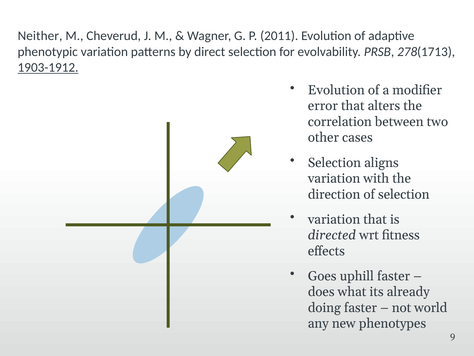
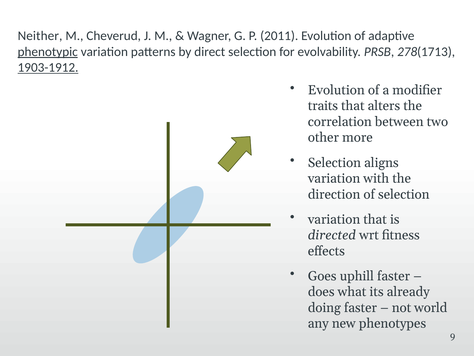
phenotypic underline: none -> present
error: error -> traits
cases: cases -> more
